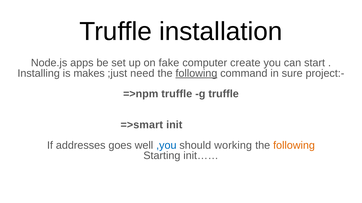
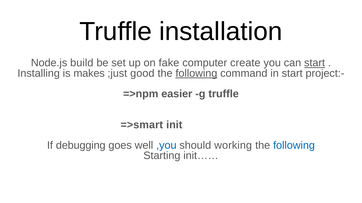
apps: apps -> build
start at (315, 63) underline: none -> present
need: need -> good
in sure: sure -> start
=>npm truffle: truffle -> easier
addresses: addresses -> debugging
following at (294, 146) colour: orange -> blue
